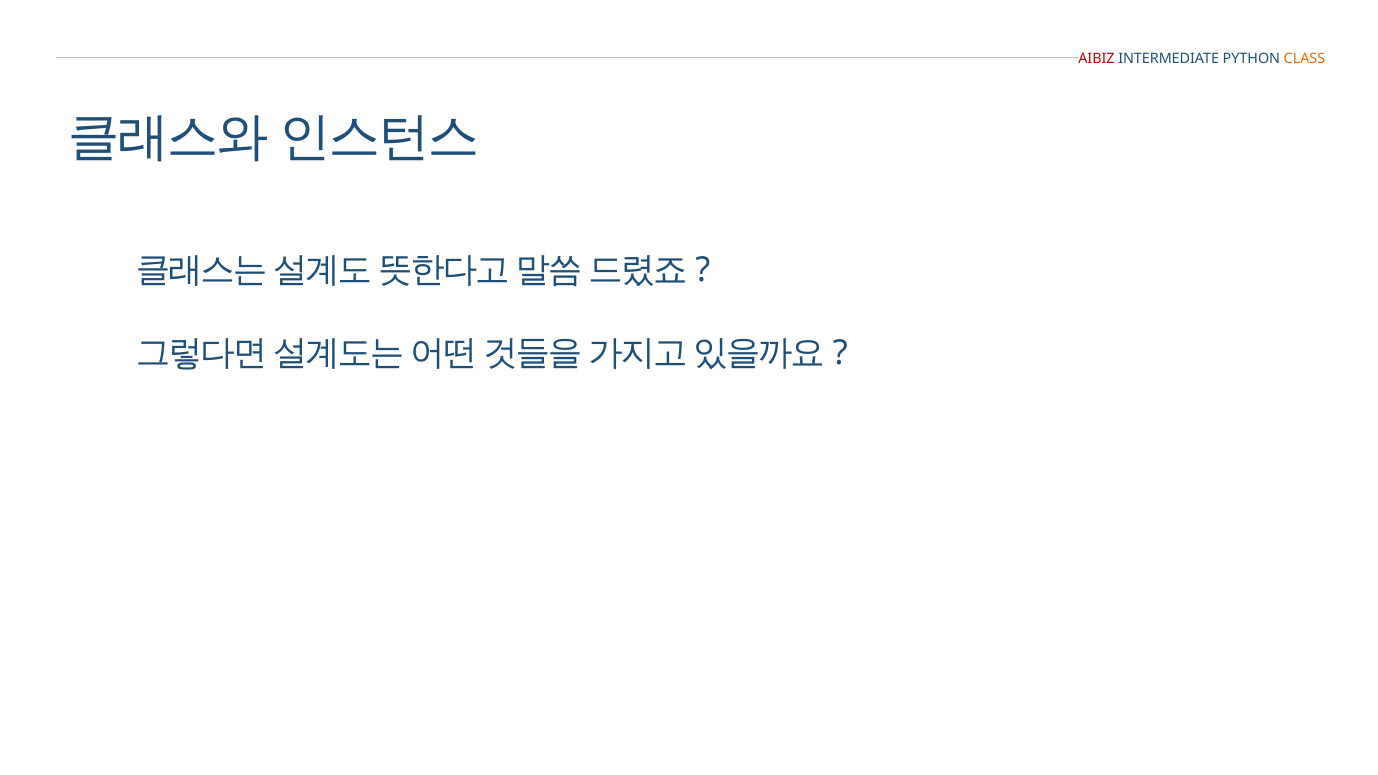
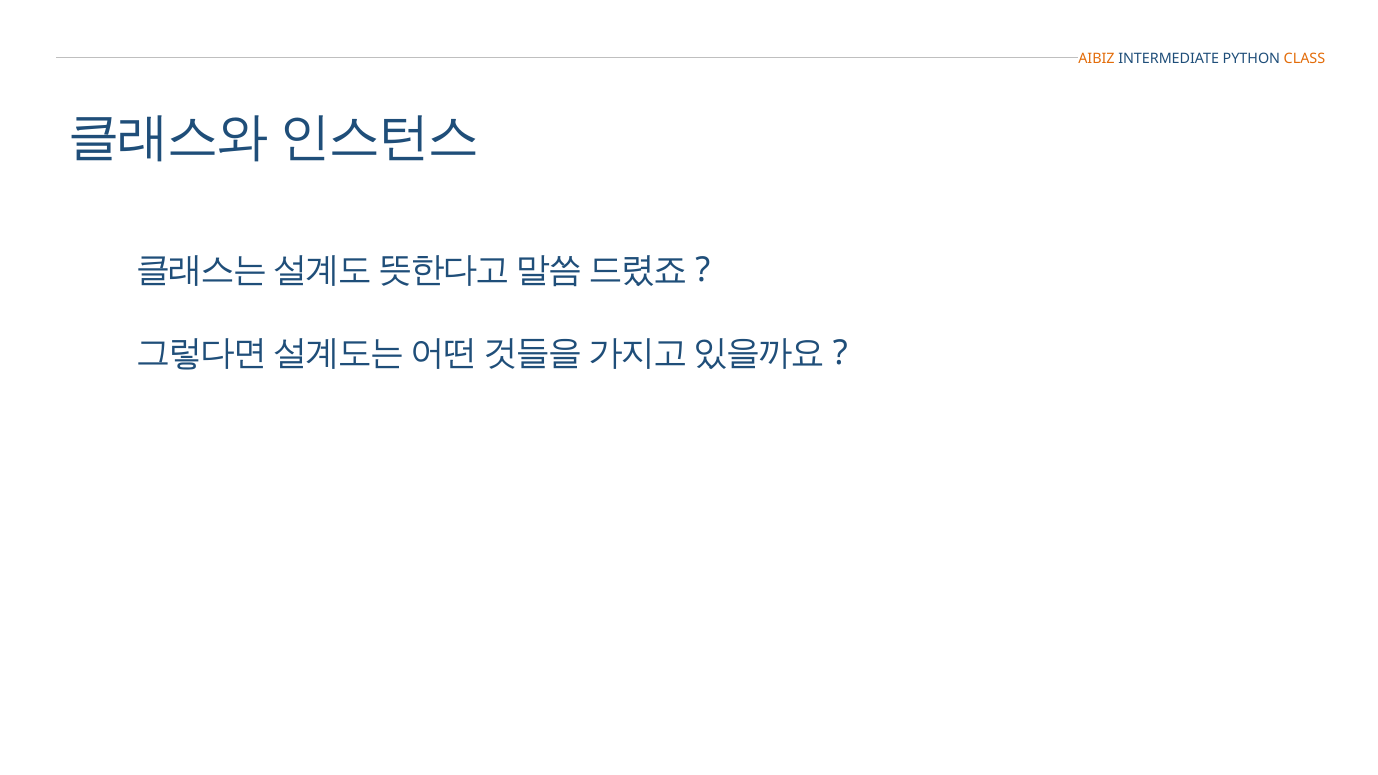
AIBIZ colour: red -> orange
